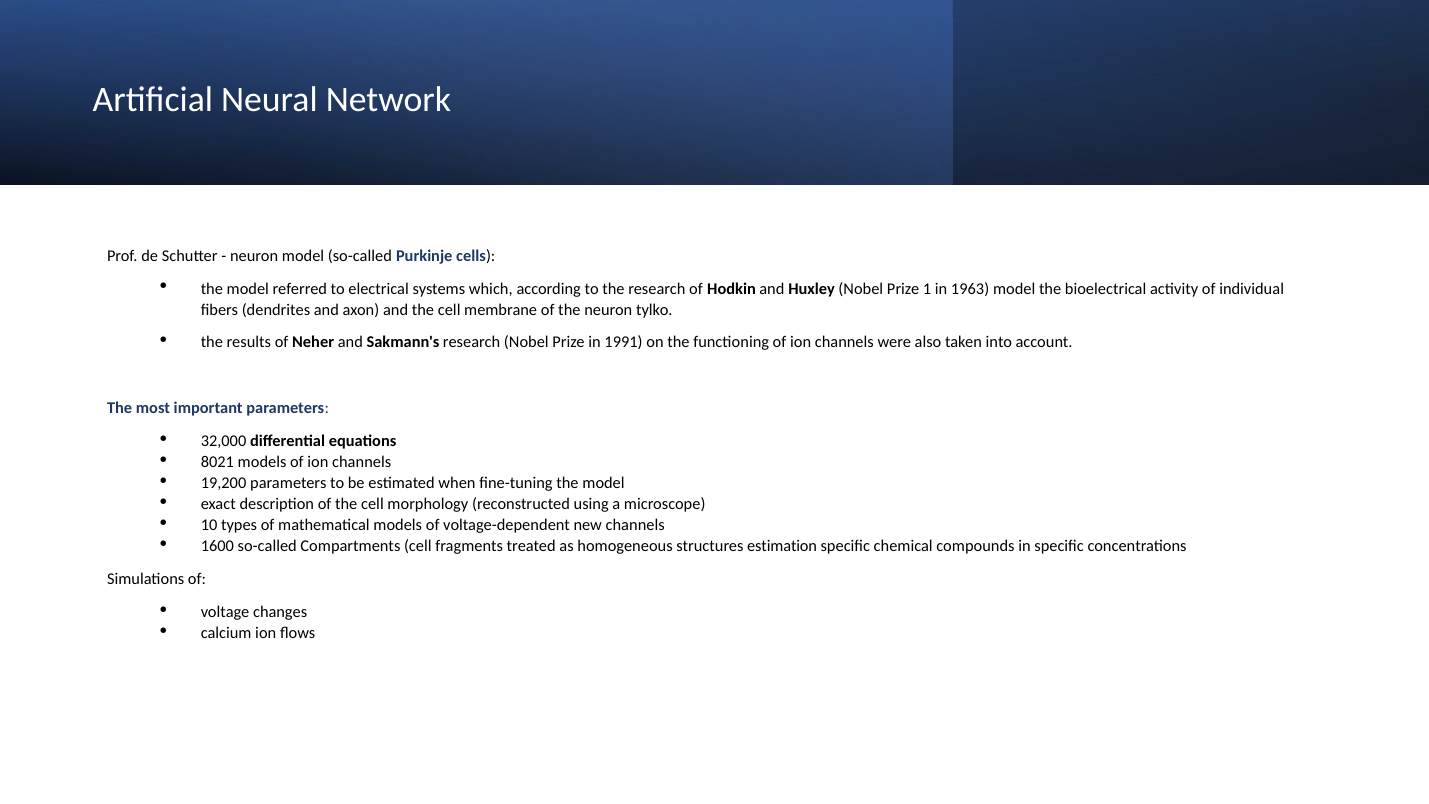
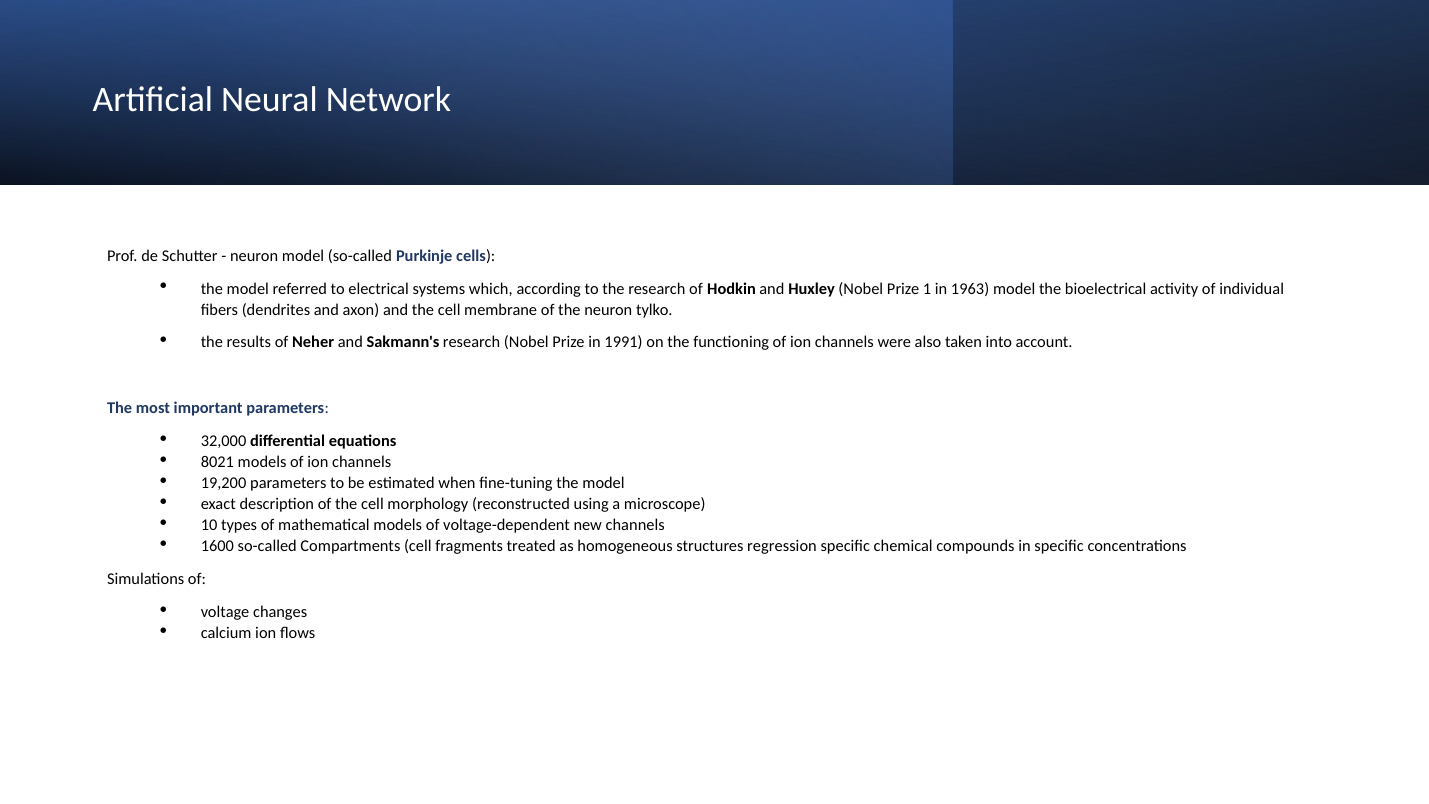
estimation: estimation -> regression
